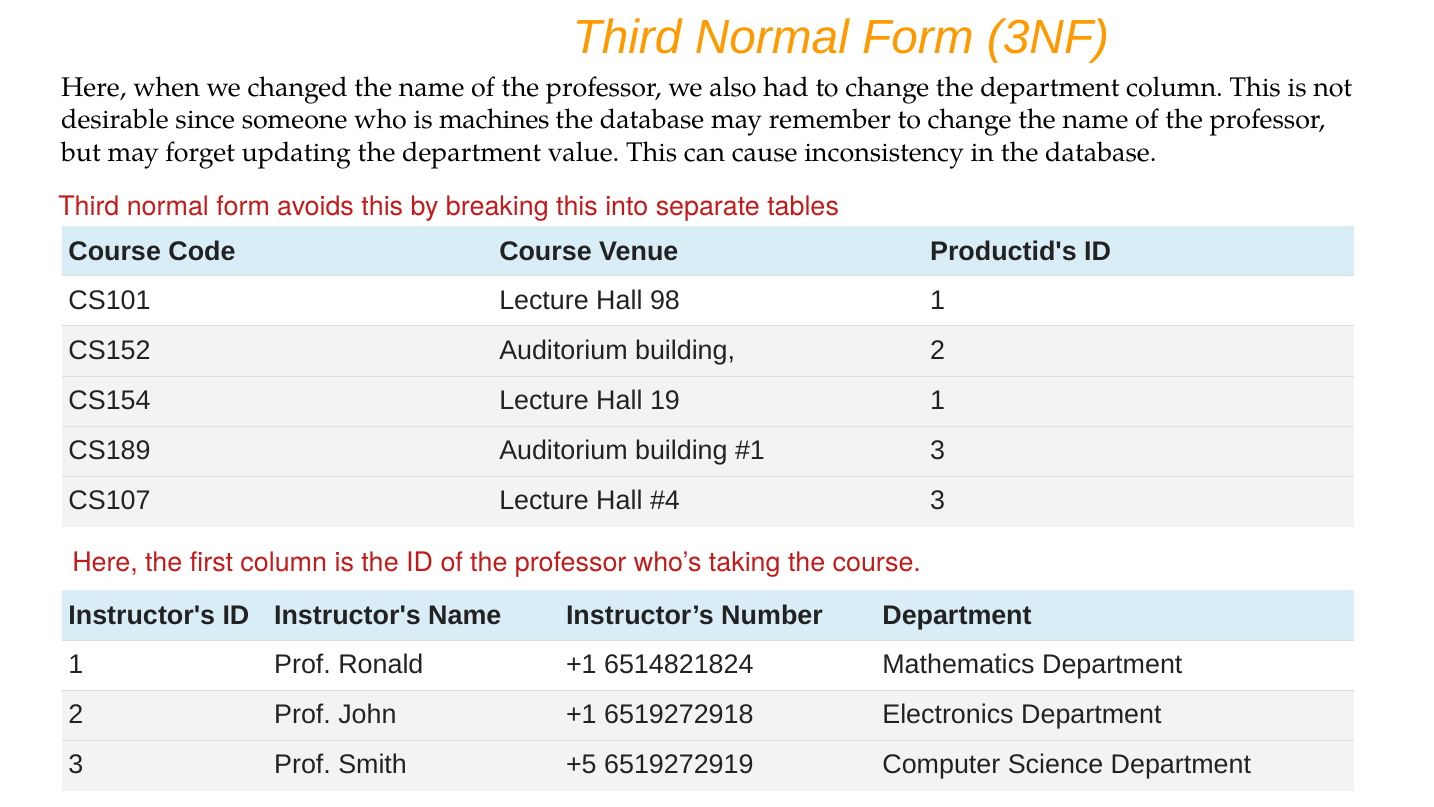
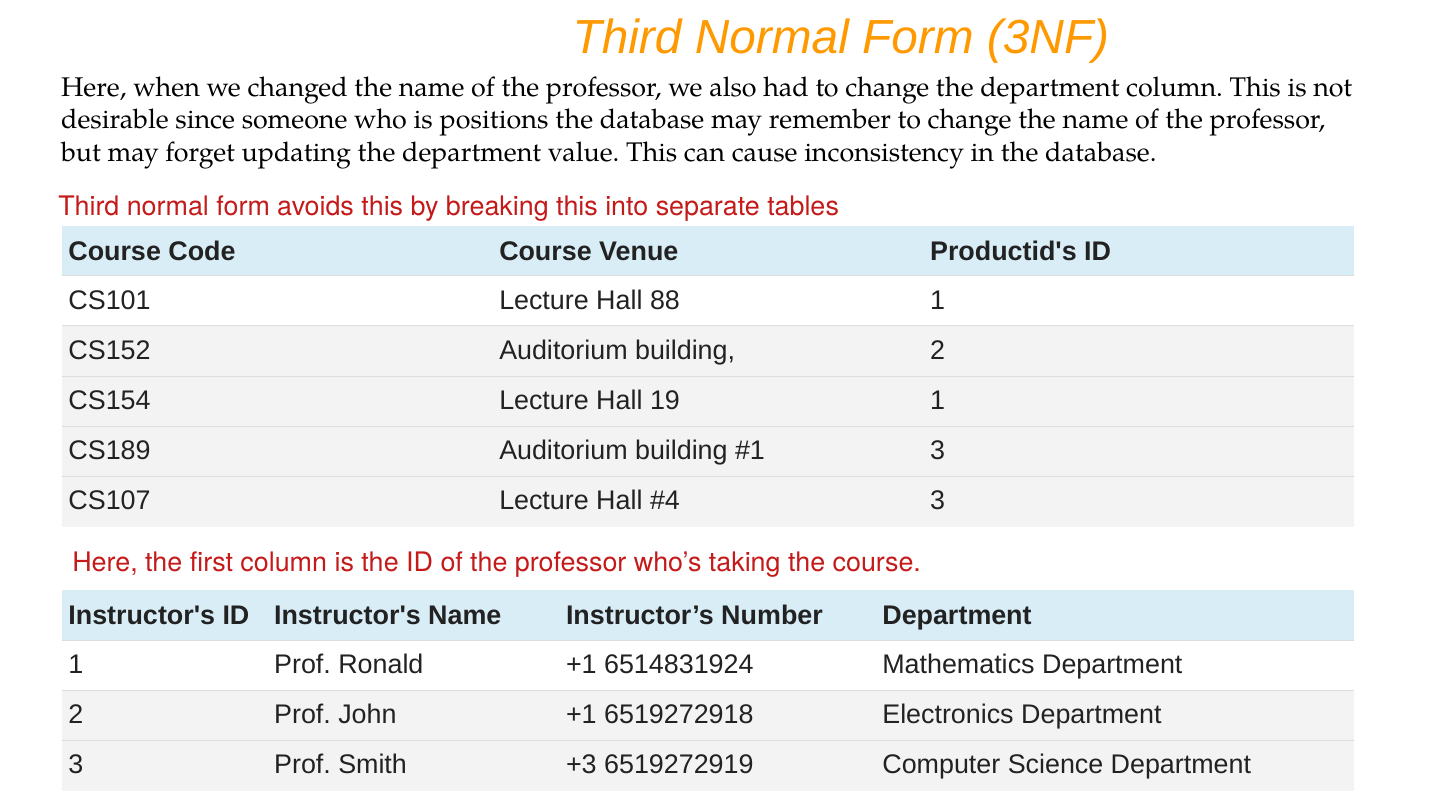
machines: machines -> positions
98: 98 -> 88
6514821824: 6514821824 -> 6514831924
+5: +5 -> +3
